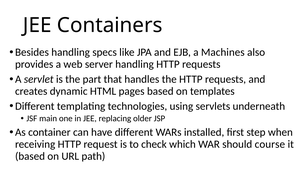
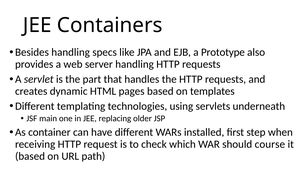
Machines: Machines -> Prototype
